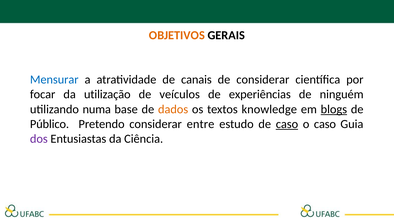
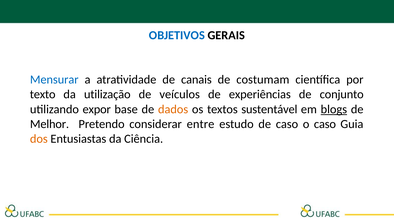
OBJETIVOS colour: orange -> blue
de considerar: considerar -> costumam
focar: focar -> texto
ninguém: ninguém -> conjunto
numa: numa -> expor
knowledge: knowledge -> sustentável
Público: Público -> Melhor
caso at (287, 124) underline: present -> none
dos colour: purple -> orange
